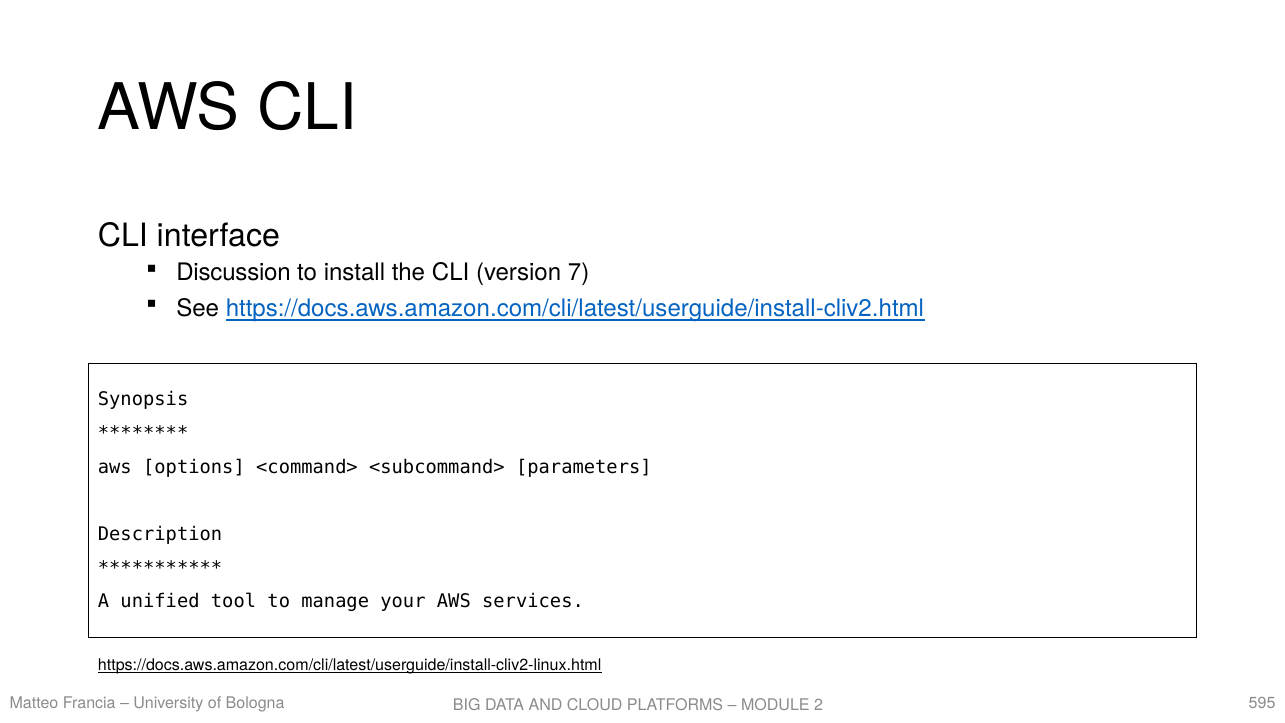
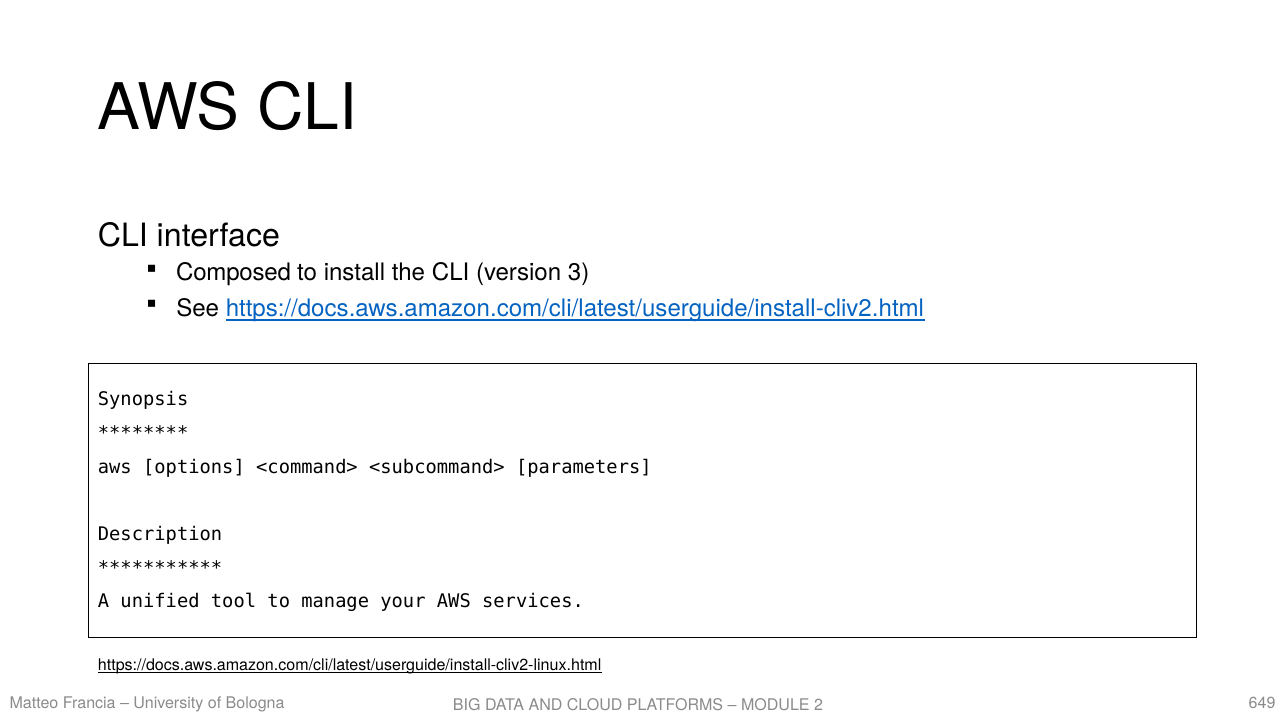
Discussion: Discussion -> Composed
7: 7 -> 3
595: 595 -> 649
